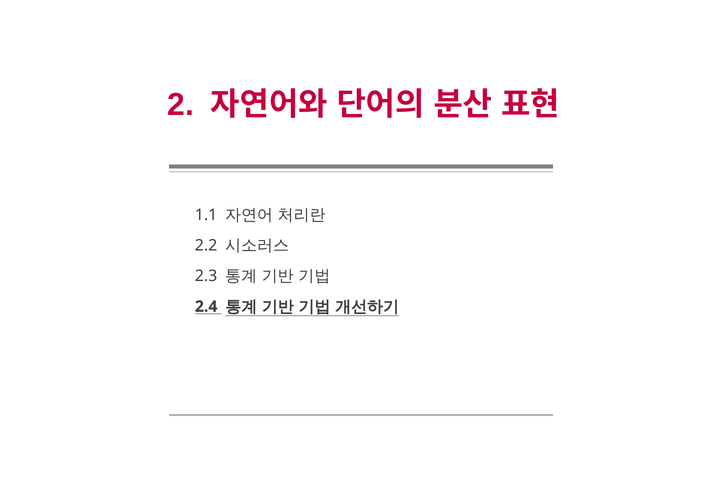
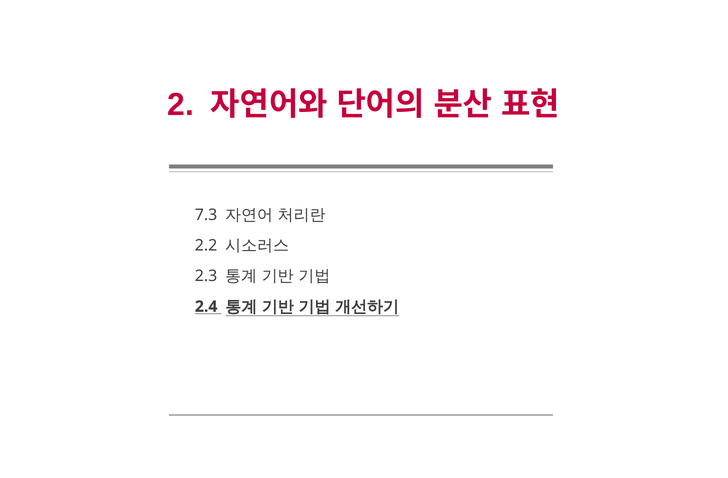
1.1: 1.1 -> 7.3
